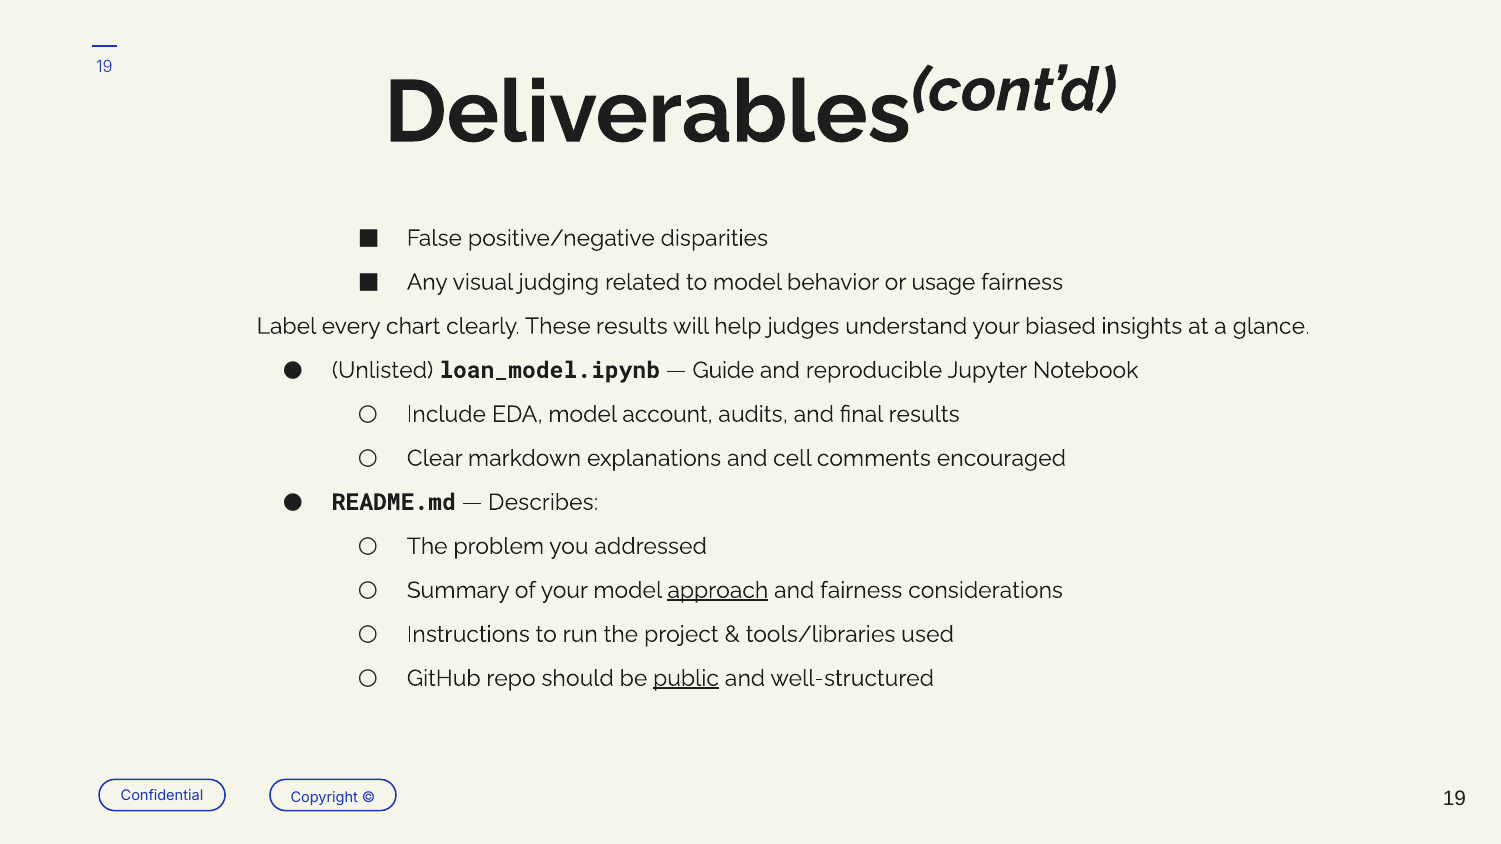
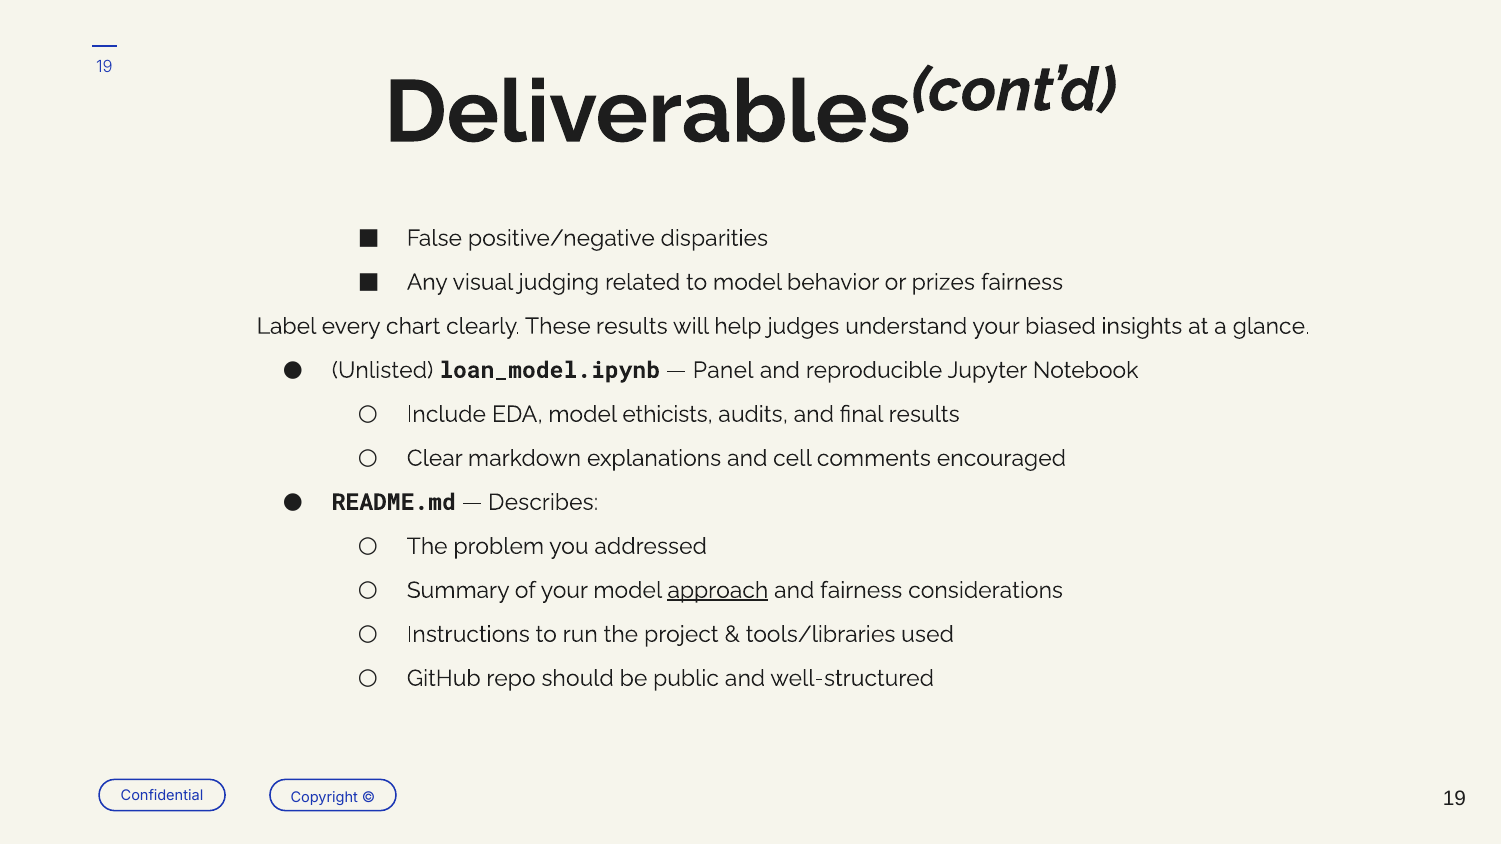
usage: usage -> prizes
Guide: Guide -> Panel
account: account -> ethicists
public underline: present -> none
